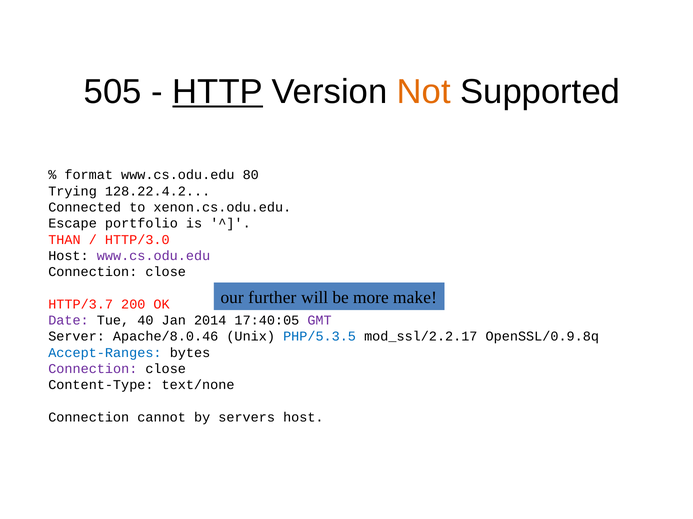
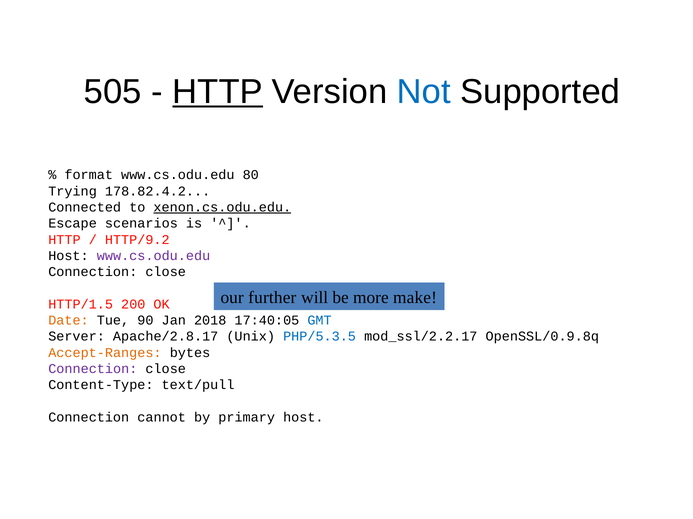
Not colour: orange -> blue
128.22.4.2: 128.22.4.2 -> 178.82.4.2
xenon.cs.odu.edu underline: none -> present
portfolio: portfolio -> scenarios
THAN at (64, 240): THAN -> HTTP
HTTP/3.0: HTTP/3.0 -> HTTP/9.2
HTTP/3.7: HTTP/3.7 -> HTTP/1.5
Date colour: purple -> orange
40: 40 -> 90
2014: 2014 -> 2018
GMT colour: purple -> blue
Apache/8.0.46: Apache/8.0.46 -> Apache/2.8.17
Accept-Ranges colour: blue -> orange
text/none: text/none -> text/pull
servers: servers -> primary
